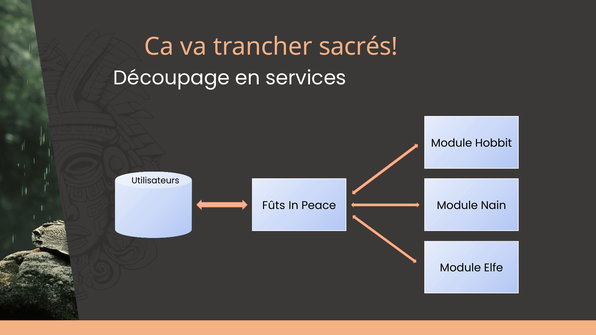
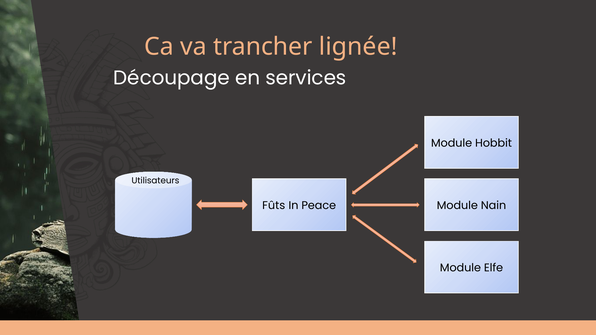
sacrés: sacrés -> lignée
